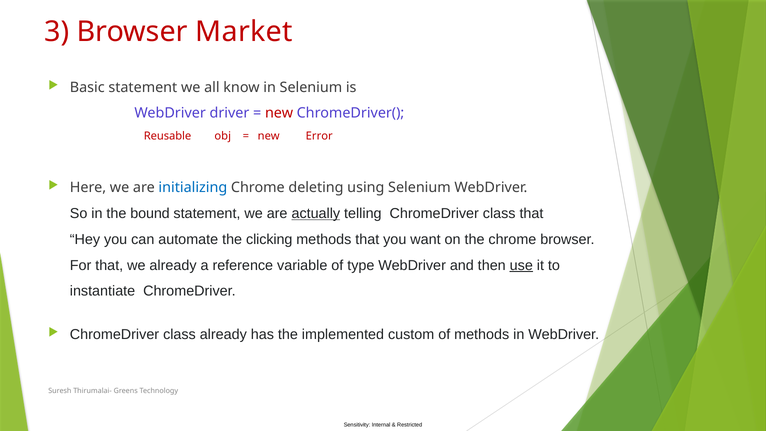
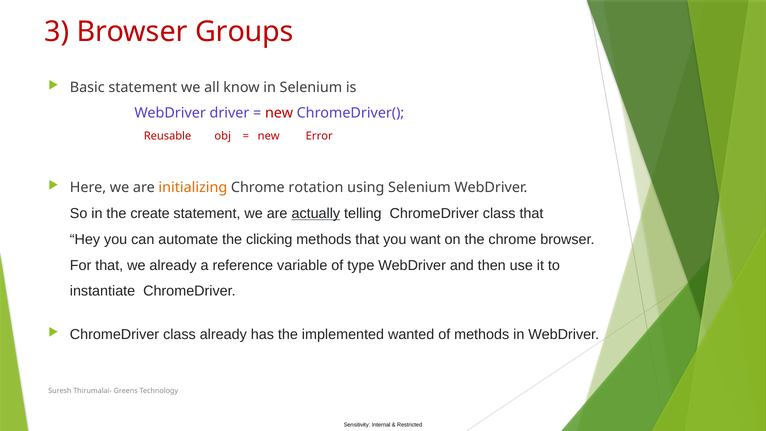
Market: Market -> Groups
initializing colour: blue -> orange
deleting: deleting -> rotation
bound: bound -> create
use underline: present -> none
custom: custom -> wanted
